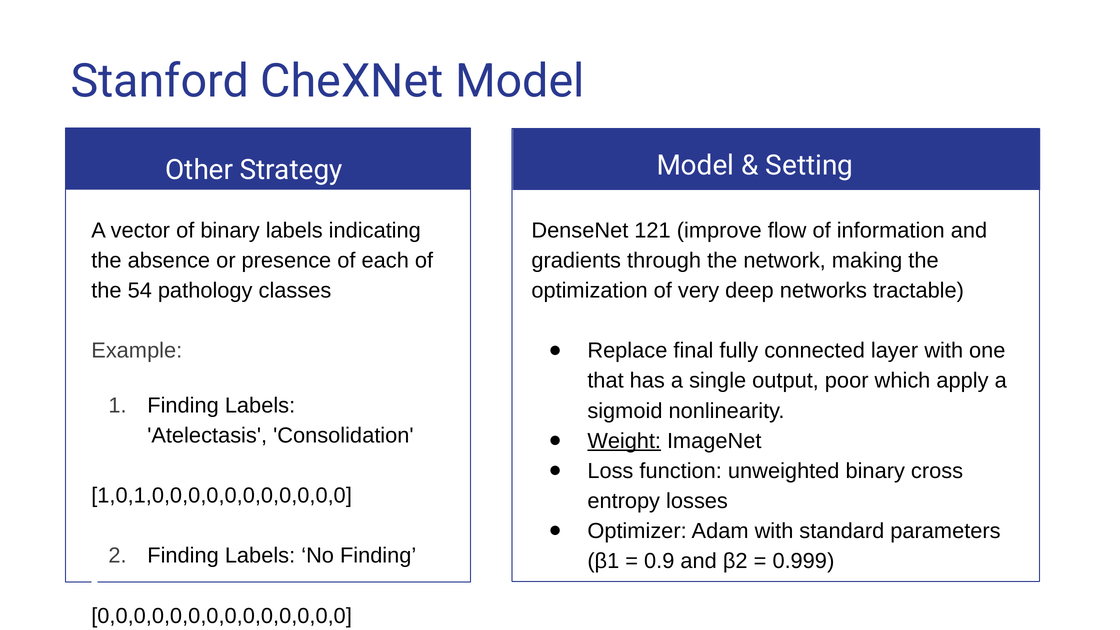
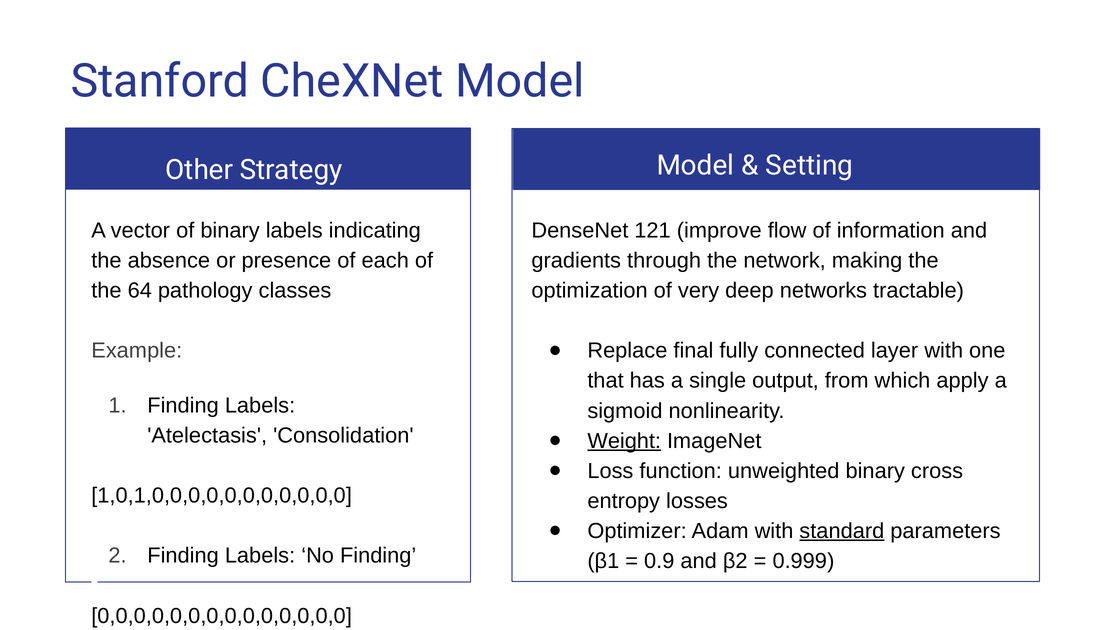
54: 54 -> 64
poor: poor -> from
standard underline: none -> present
